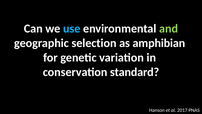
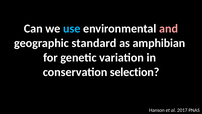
and colour: light green -> pink
selection: selection -> standard
standard: standard -> selection
